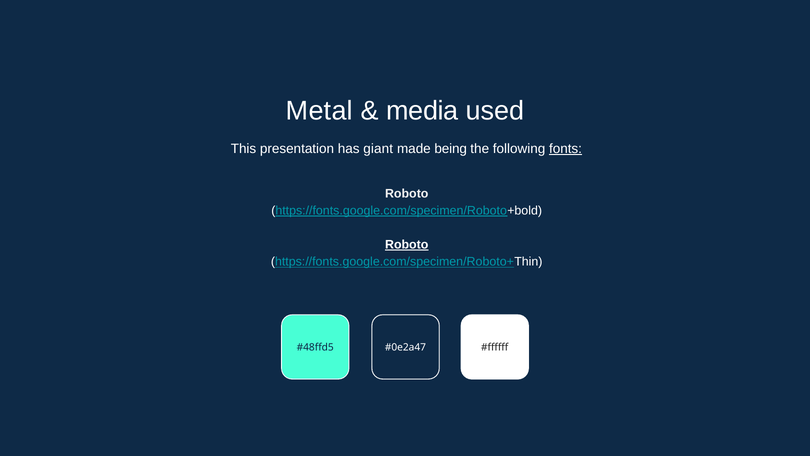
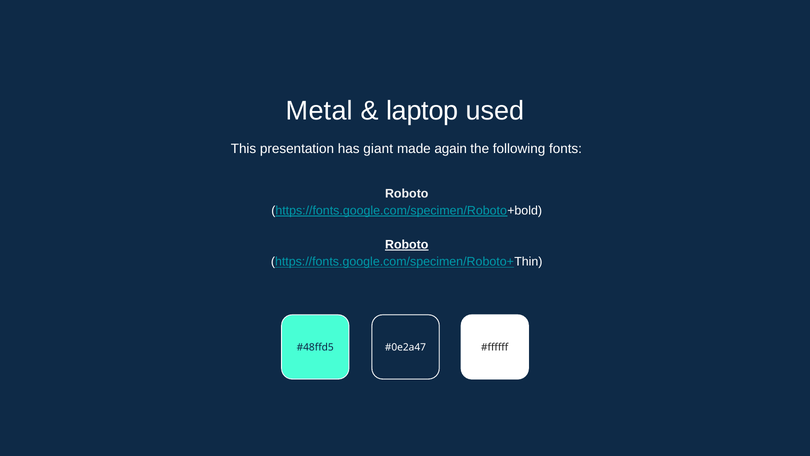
media: media -> laptop
being: being -> again
fonts underline: present -> none
